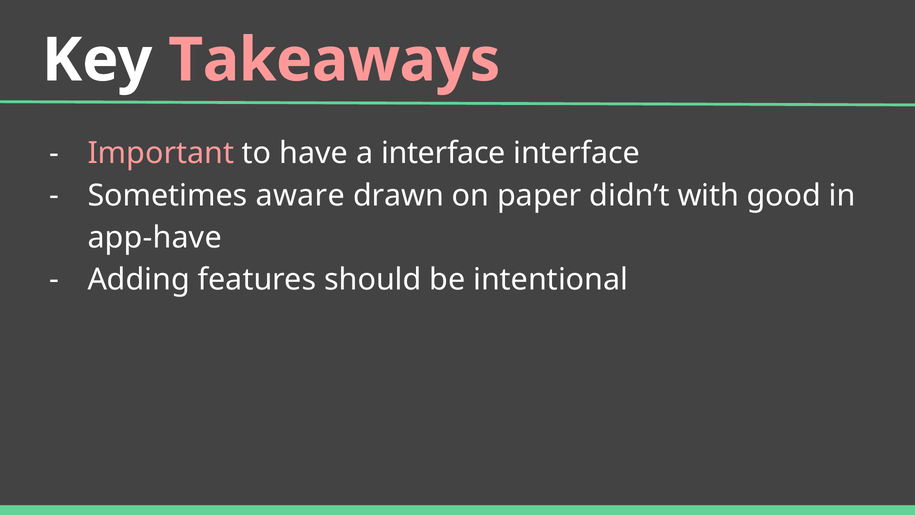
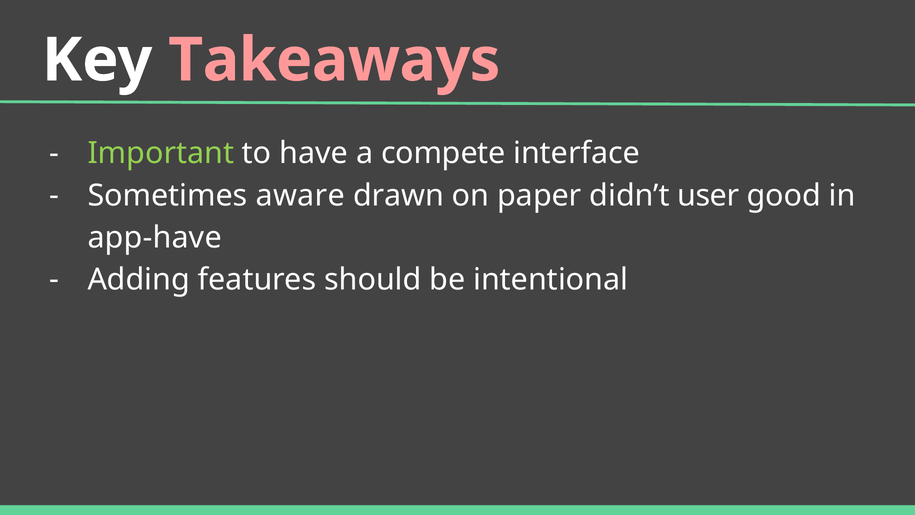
Important colour: pink -> light green
a interface: interface -> compete
with: with -> user
